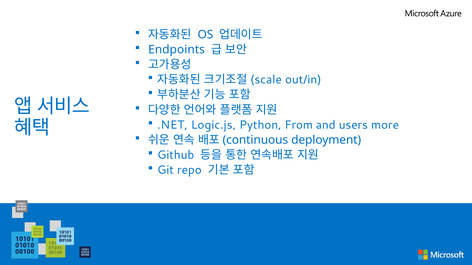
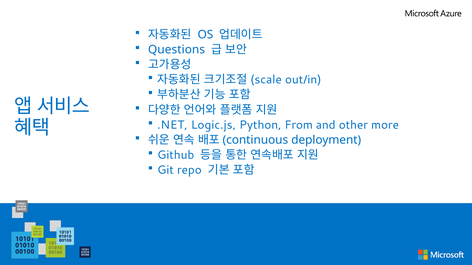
Endpoints: Endpoints -> Questions
users: users -> other
